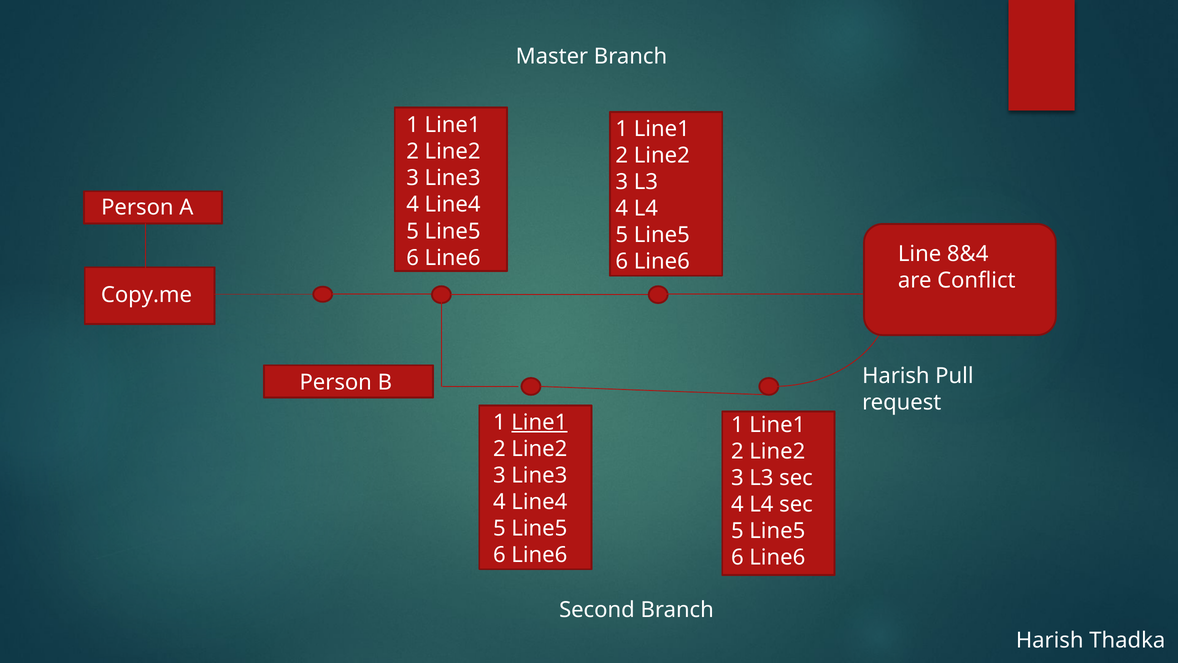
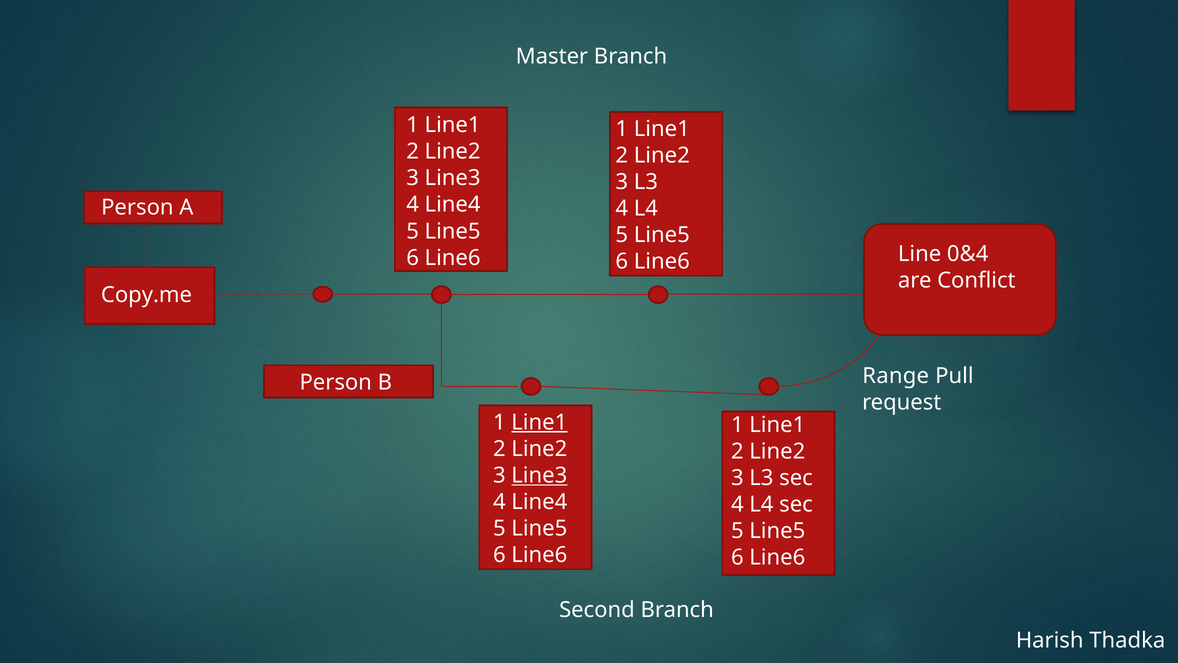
8&4: 8&4 -> 0&4
Harish at (896, 376): Harish -> Range
Line3 at (539, 475) underline: none -> present
